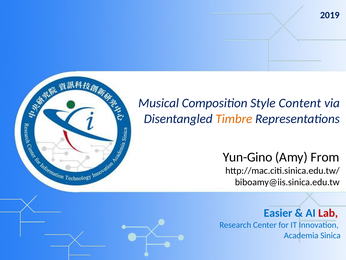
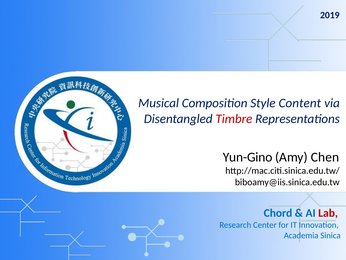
Timbre colour: orange -> red
From: From -> Chen
Easier: Easier -> Chord
